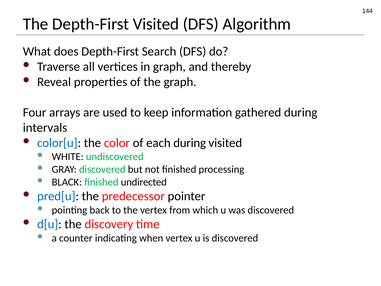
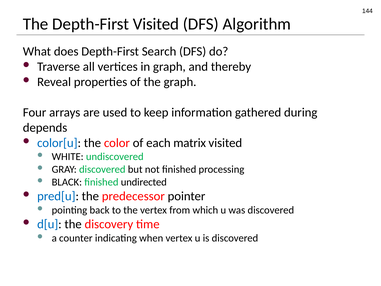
intervals: intervals -> depends
each during: during -> matrix
